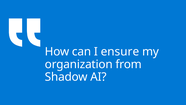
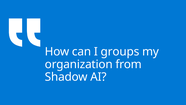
ensure: ensure -> groups
